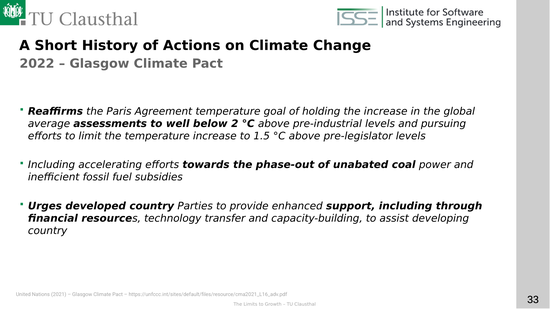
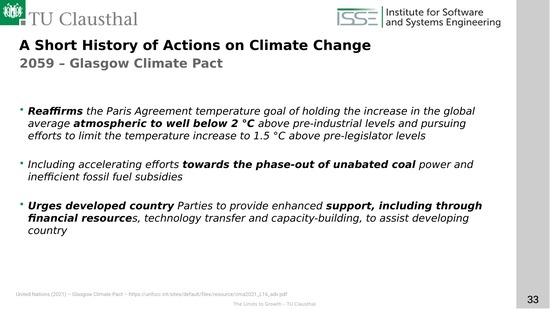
2022: 2022 -> 2059
assessments: assessments -> atmospheric
